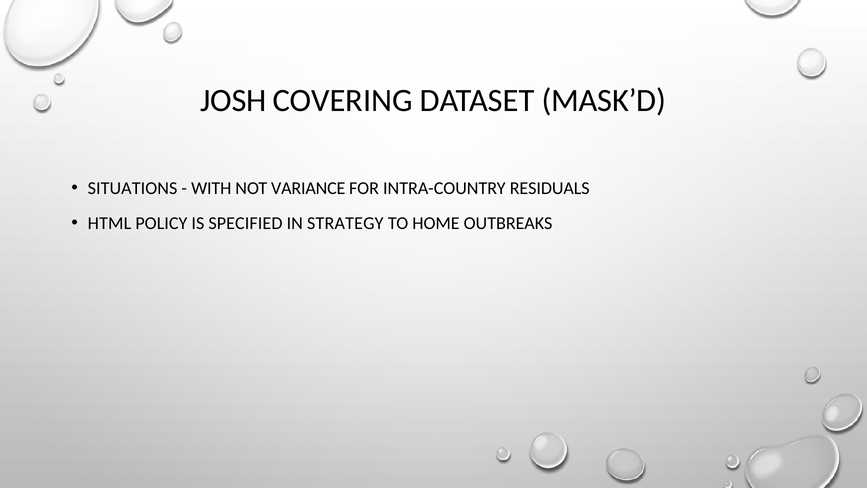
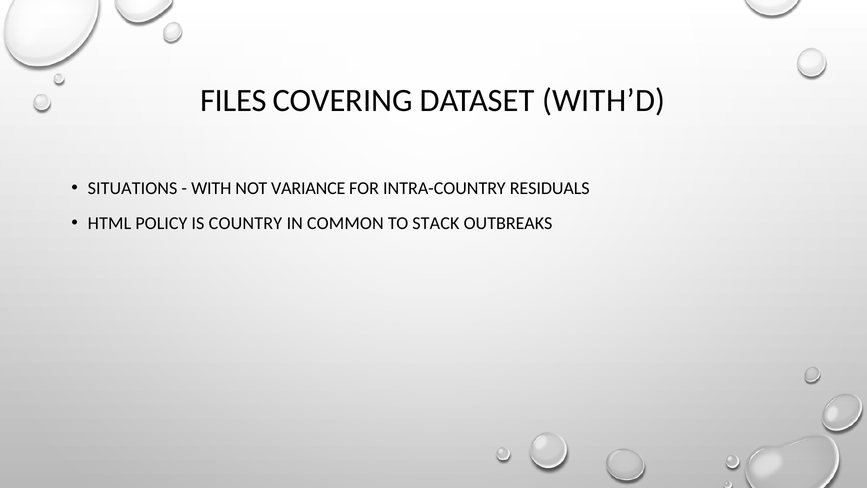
JOSH: JOSH -> FILES
MASK’D: MASK’D -> WITH’D
SPECIFIED: SPECIFIED -> COUNTRY
STRATEGY: STRATEGY -> COMMON
HOME: HOME -> STACK
